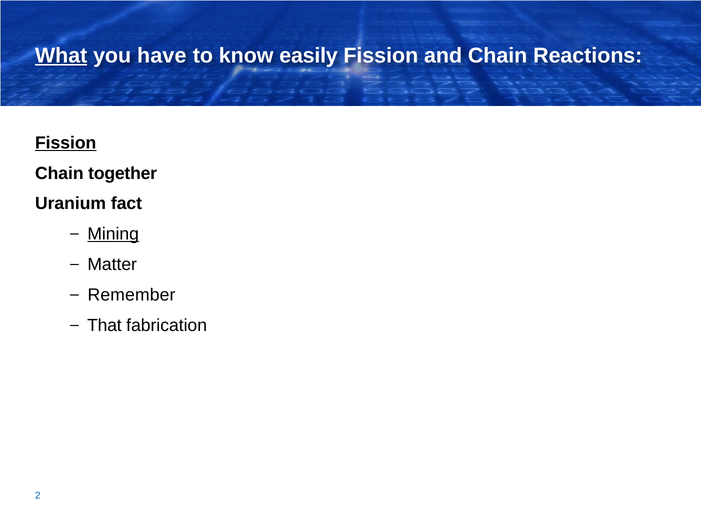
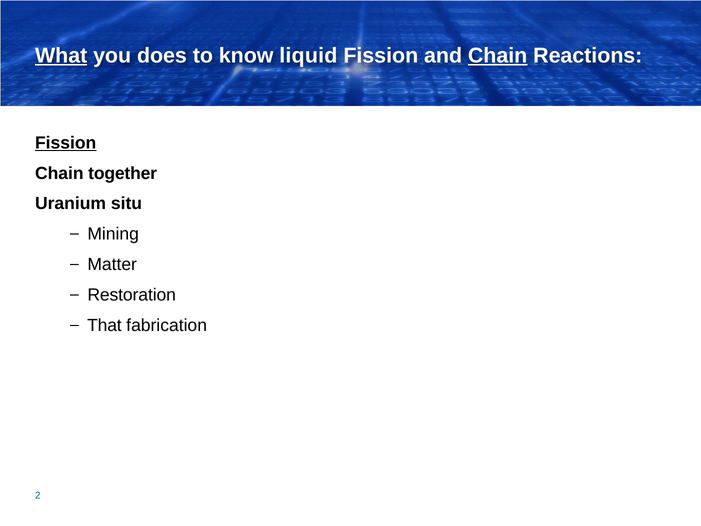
have: have -> does
easily: easily -> liquid
Chain at (498, 56) underline: none -> present
fact: fact -> situ
Mining underline: present -> none
Remember: Remember -> Restoration
